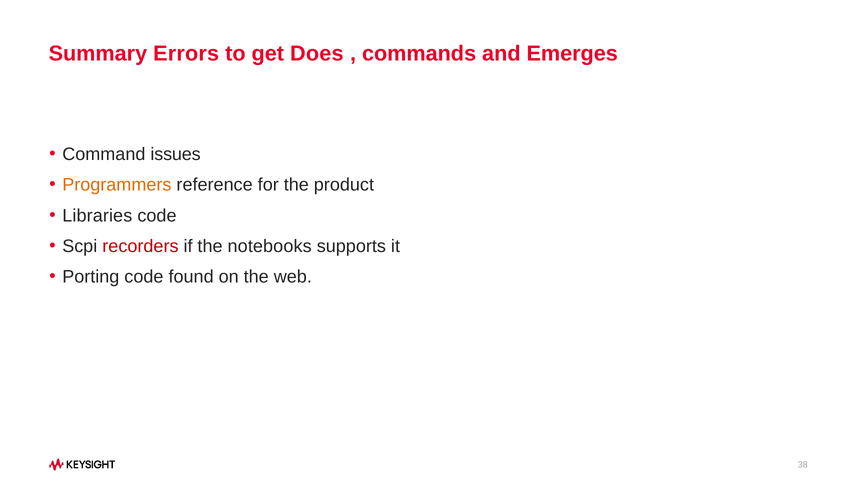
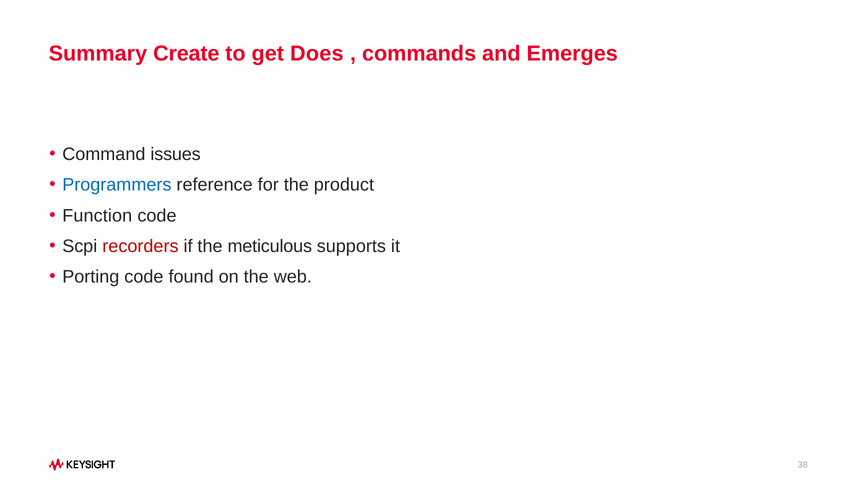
Errors: Errors -> Create
Programmers colour: orange -> blue
Libraries: Libraries -> Function
notebooks: notebooks -> meticulous
